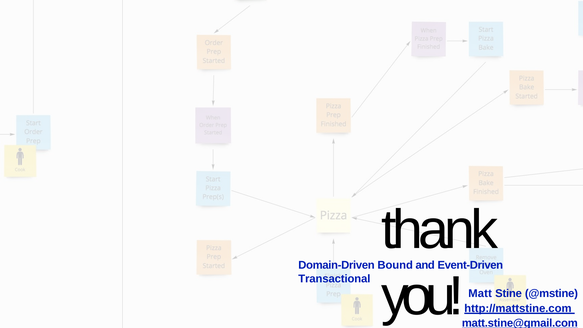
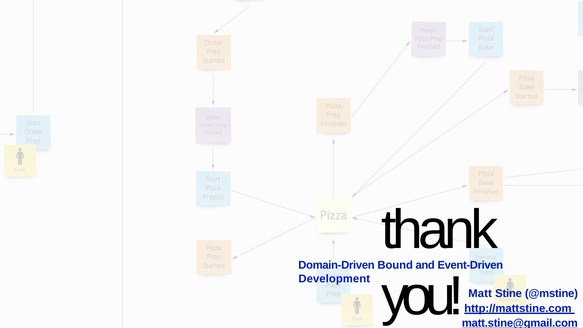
Transactional: Transactional -> Development
